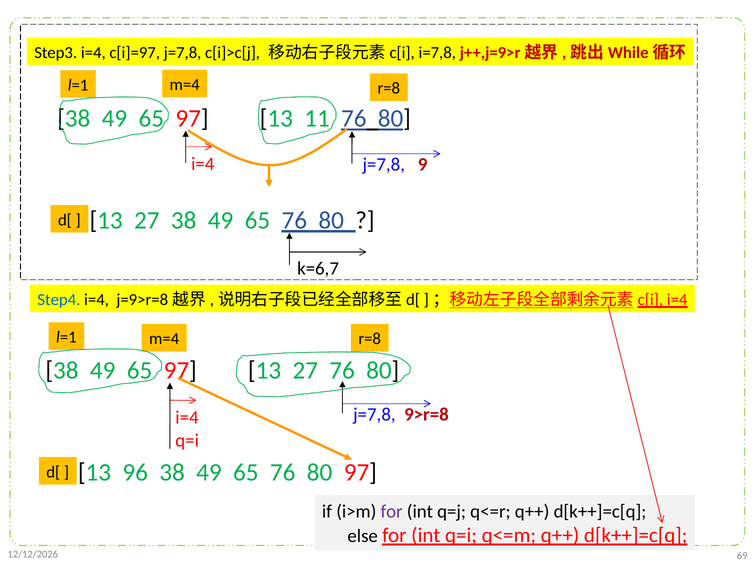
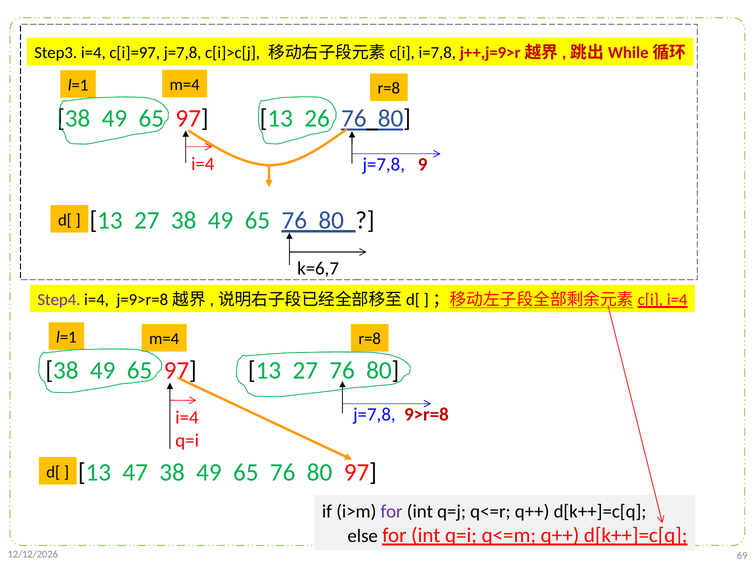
11: 11 -> 26
Step4 colour: blue -> purple
96: 96 -> 47
